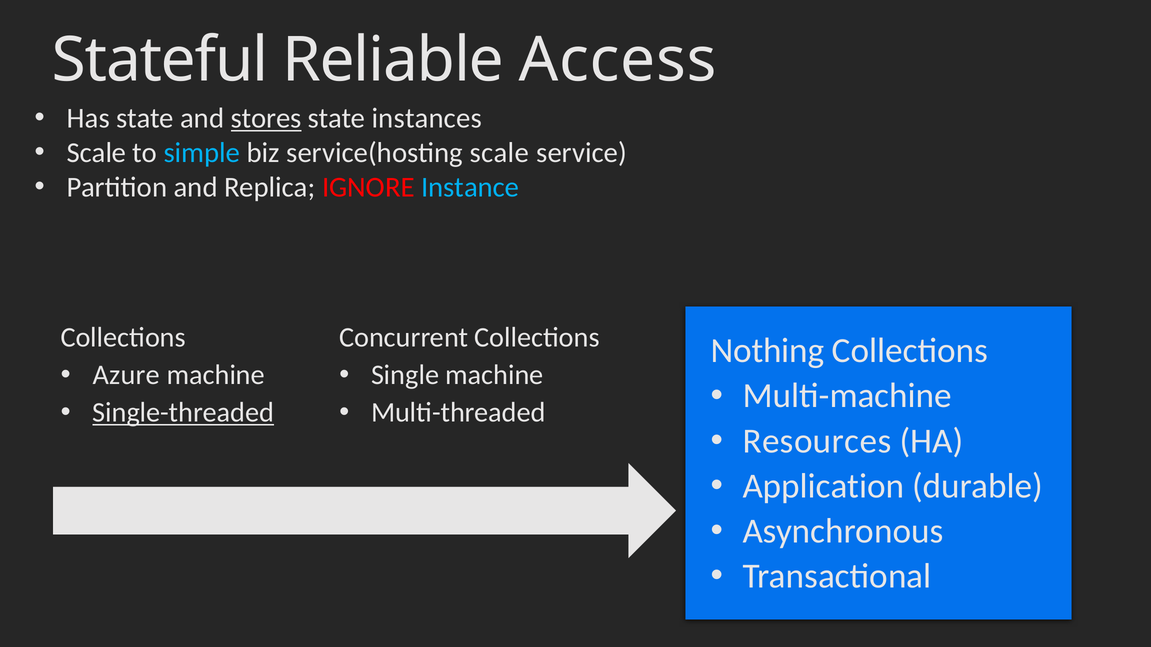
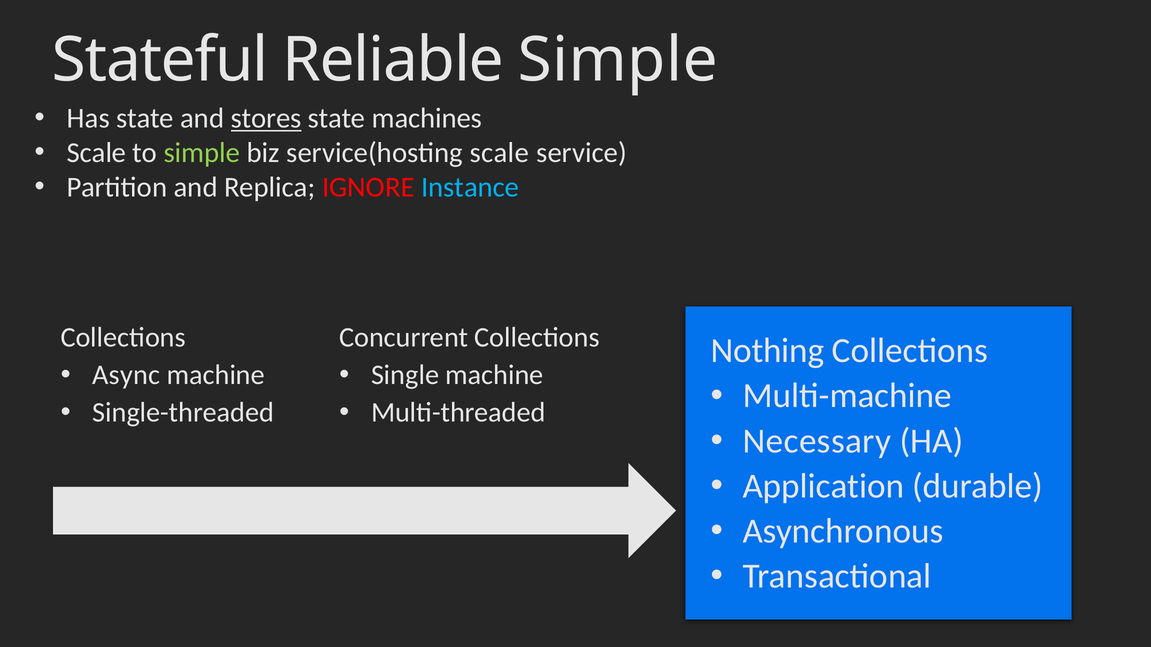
Reliable Access: Access -> Simple
instances: instances -> machines
simple at (202, 153) colour: light blue -> light green
Azure: Azure -> Async
Single-threaded underline: present -> none
Resources: Resources -> Necessary
